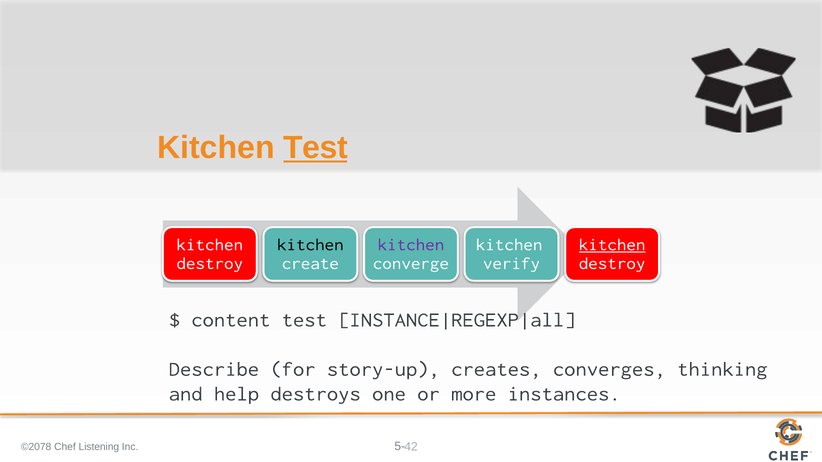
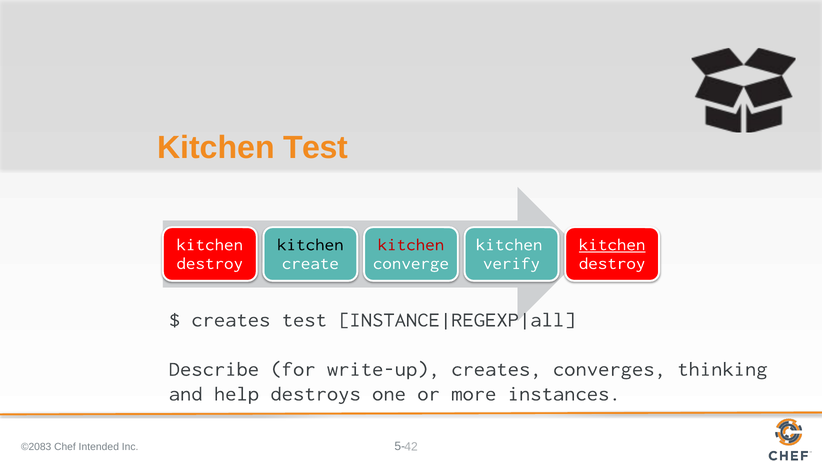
Test at (316, 148) underline: present -> none
kitchen at (411, 245) colour: purple -> red
content at (231, 320): content -> creates
story-up: story-up -> write-up
©2078: ©2078 -> ©2083
Listening: Listening -> Intended
